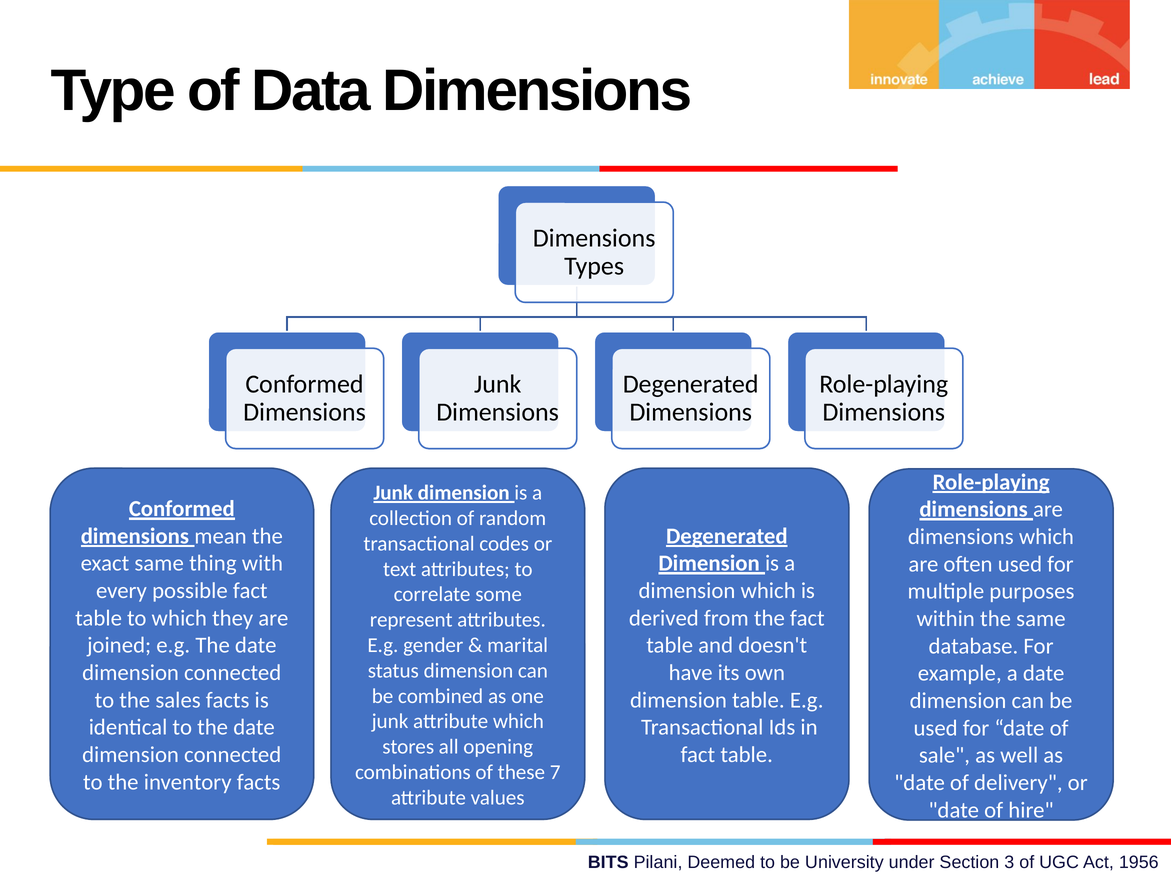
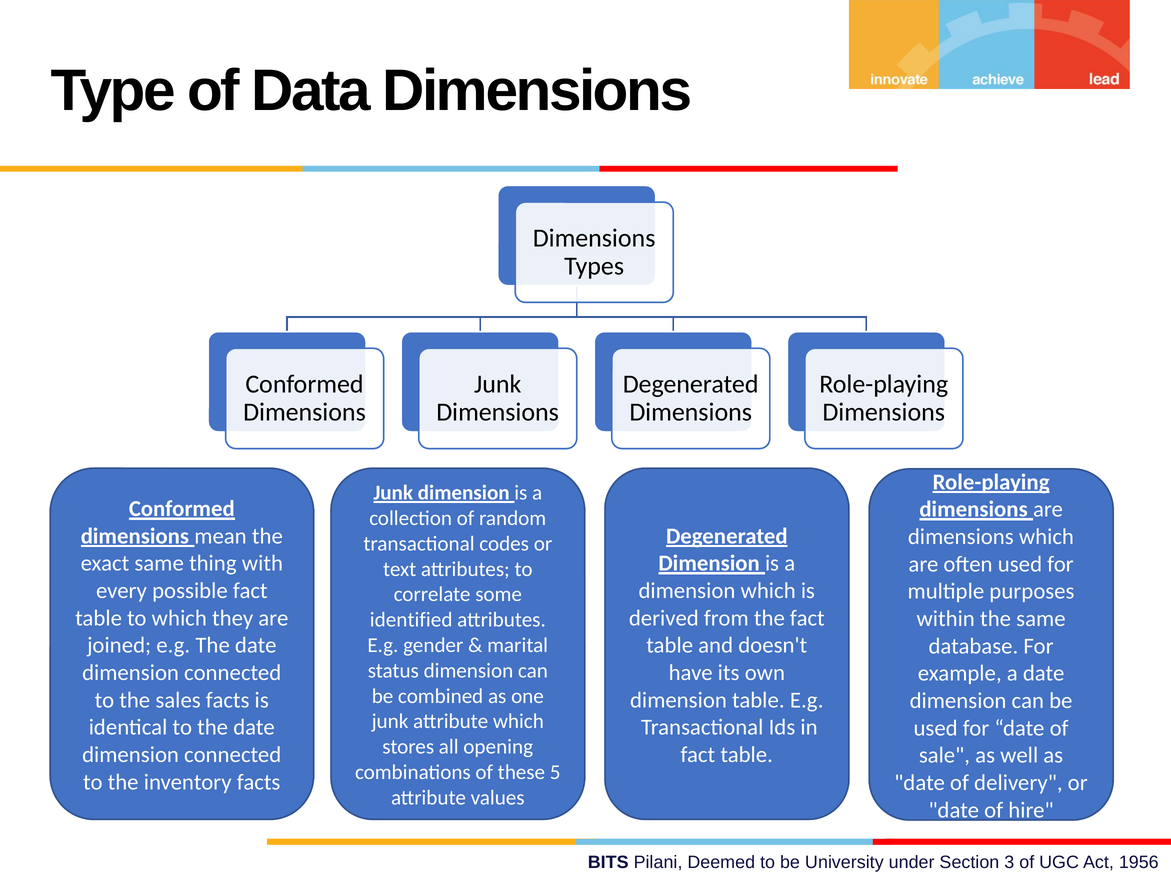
represent: represent -> identified
7: 7 -> 5
